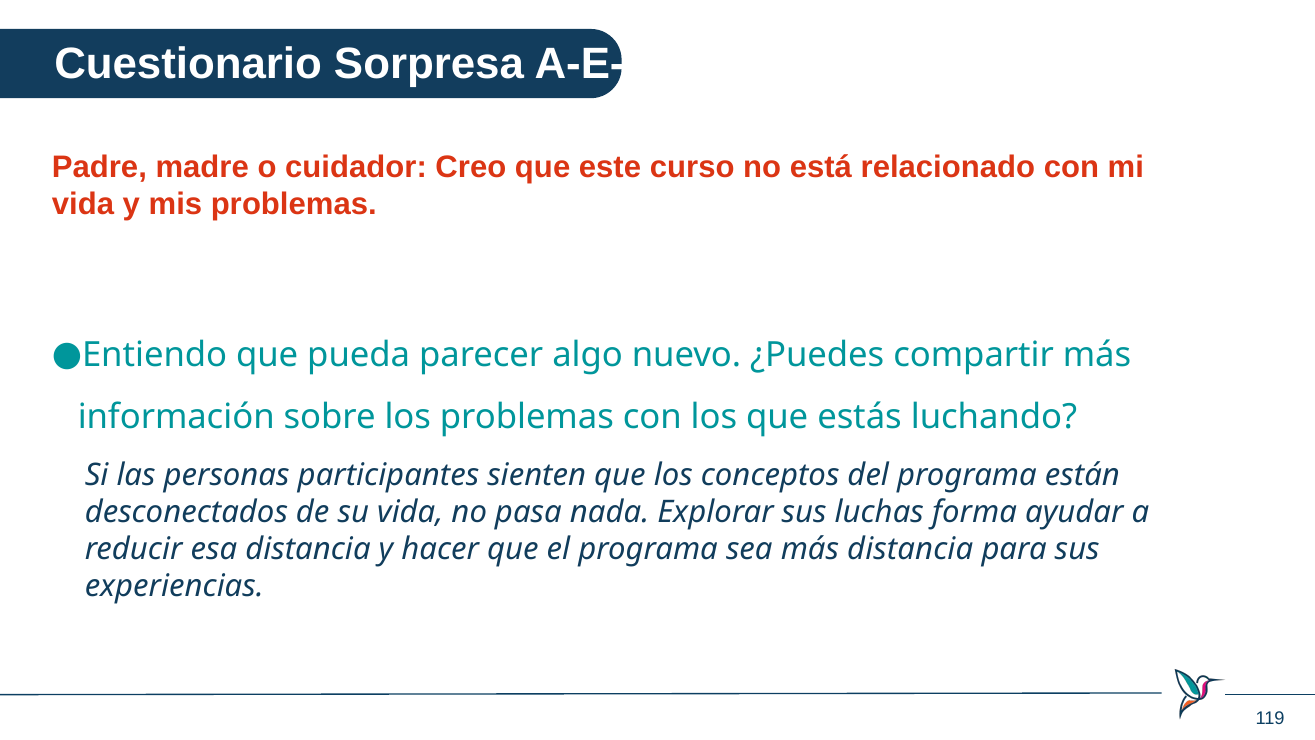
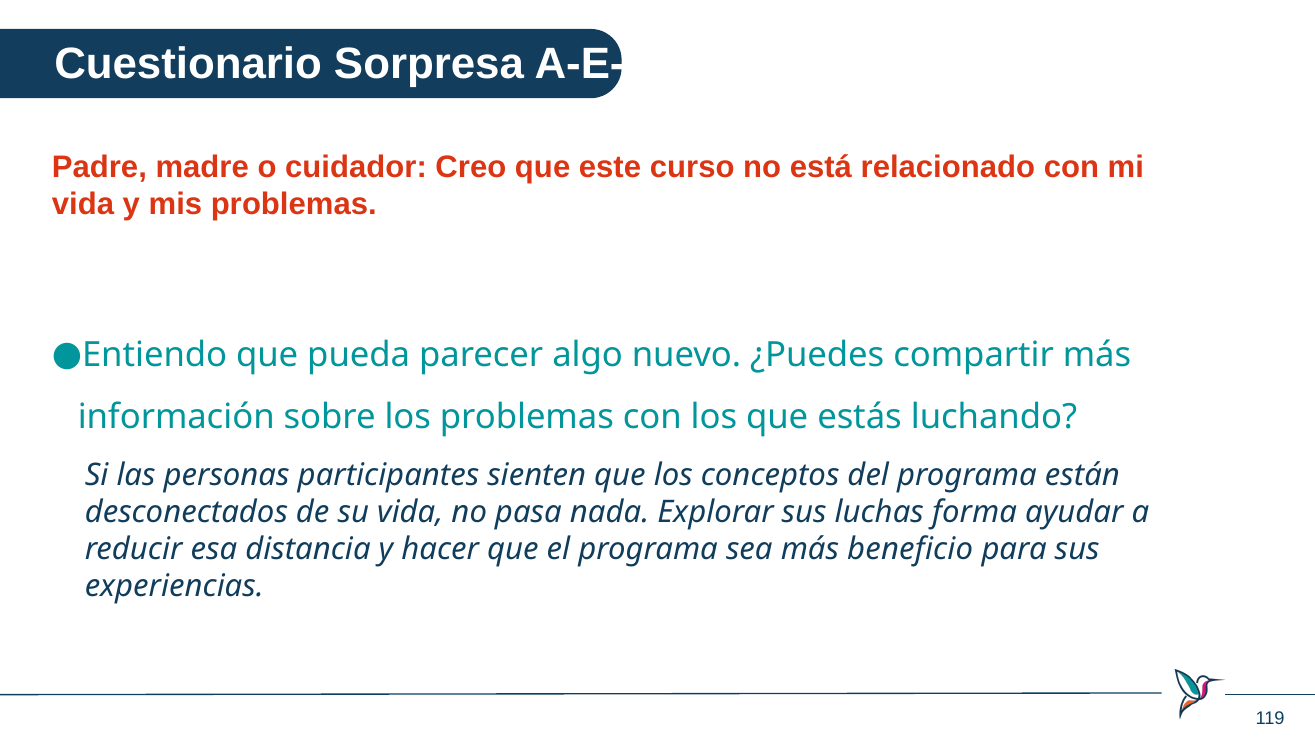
más distancia: distancia -> beneficio
